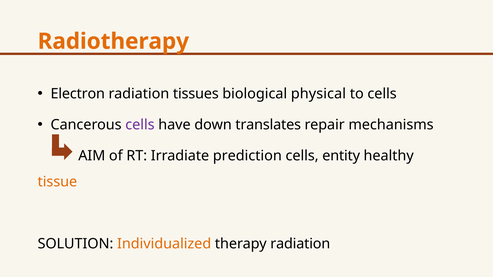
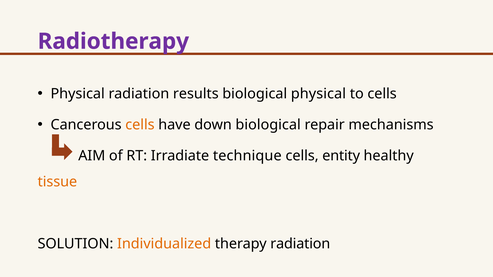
Radiotherapy colour: orange -> purple
Electron at (78, 94): Electron -> Physical
tissues: tissues -> results
cells at (140, 125) colour: purple -> orange
down translates: translates -> biological
prediction: prediction -> technique
